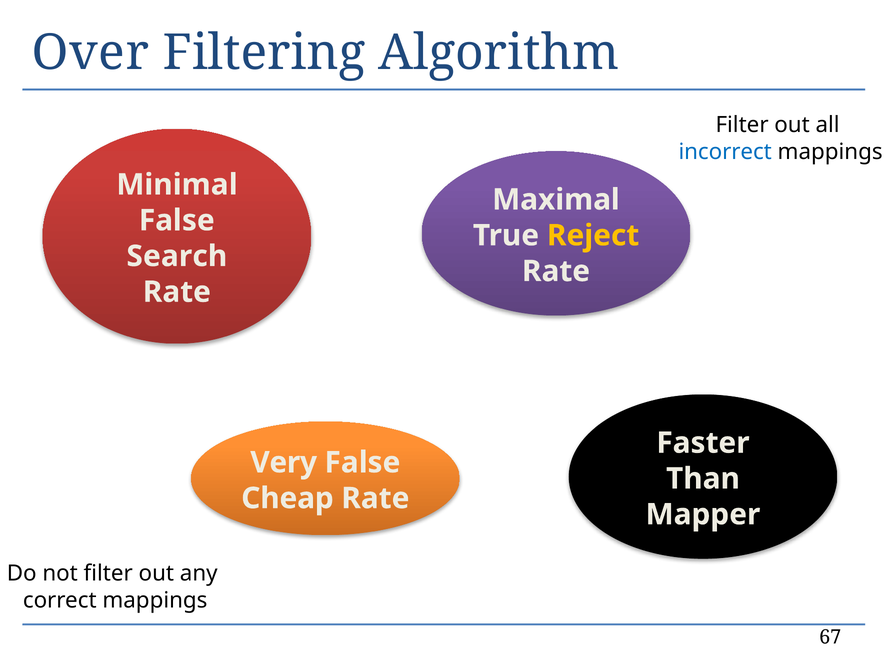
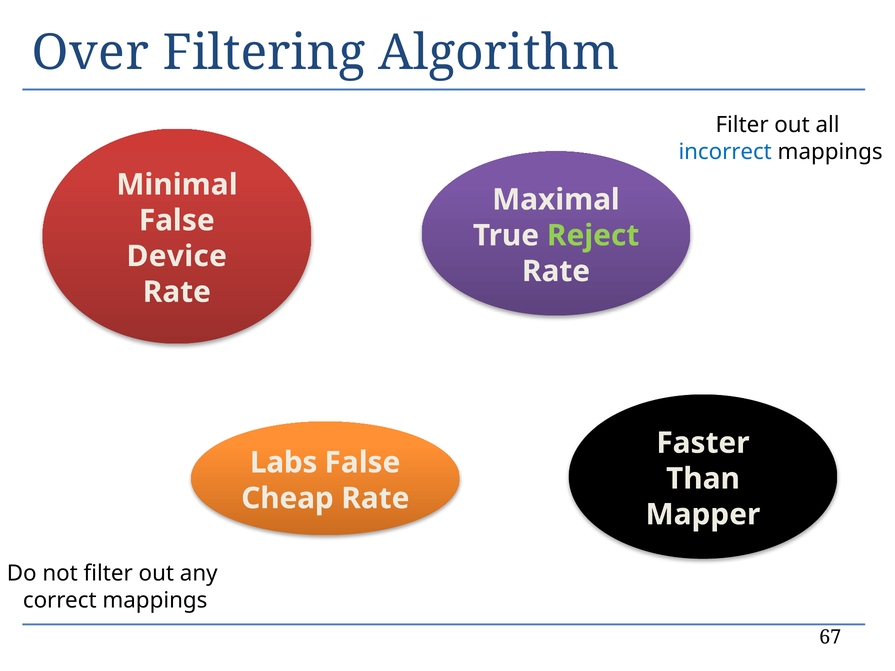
Reject colour: yellow -> light green
Search: Search -> Device
Very: Very -> Labs
